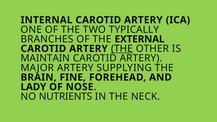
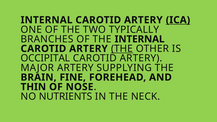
ICA underline: none -> present
THE EXTERNAL: EXTERNAL -> INTERNAL
MAINTAIN: MAINTAIN -> OCCIPITAL
LADY: LADY -> THIN
